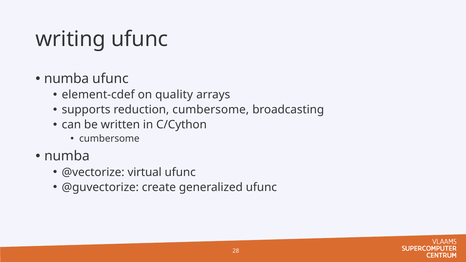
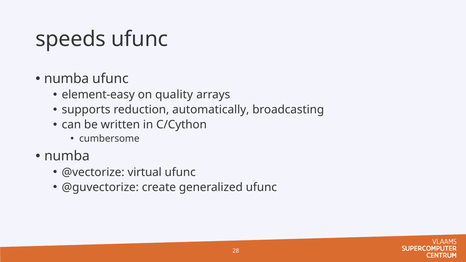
writing: writing -> speeds
element-cdef: element-cdef -> element-easy
reduction cumbersome: cumbersome -> automatically
